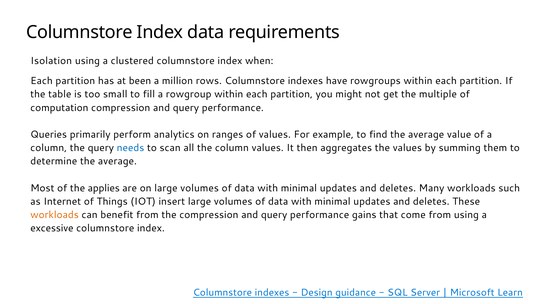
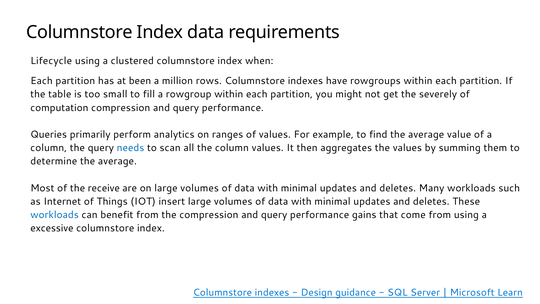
Isolation: Isolation -> Lifecycle
multiple: multiple -> severely
applies: applies -> receive
workloads at (55, 215) colour: orange -> blue
